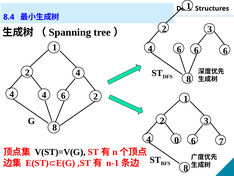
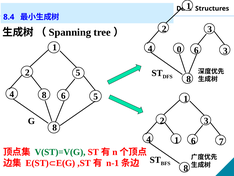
6 at (179, 49): 6 -> 0
6 at (225, 51): 6 -> 3
2 4: 4 -> 5
4 at (44, 95): 4 -> 8
6 2: 2 -> 5
4 0: 0 -> 1
V(ST)=V(G colour: black -> green
